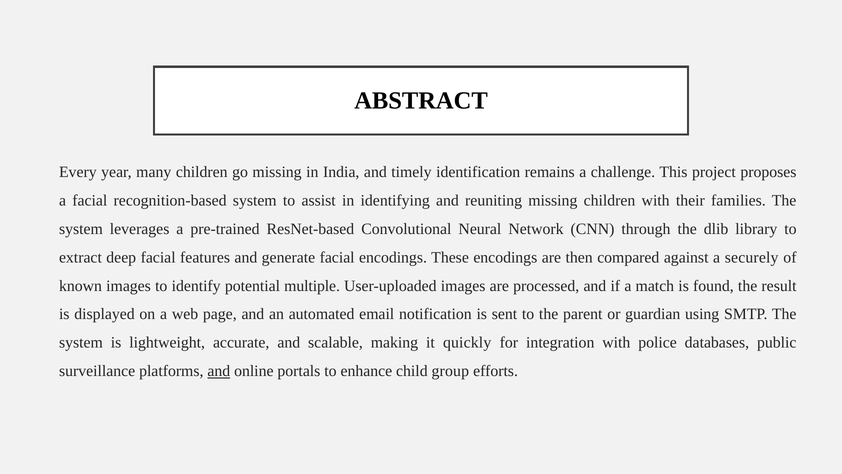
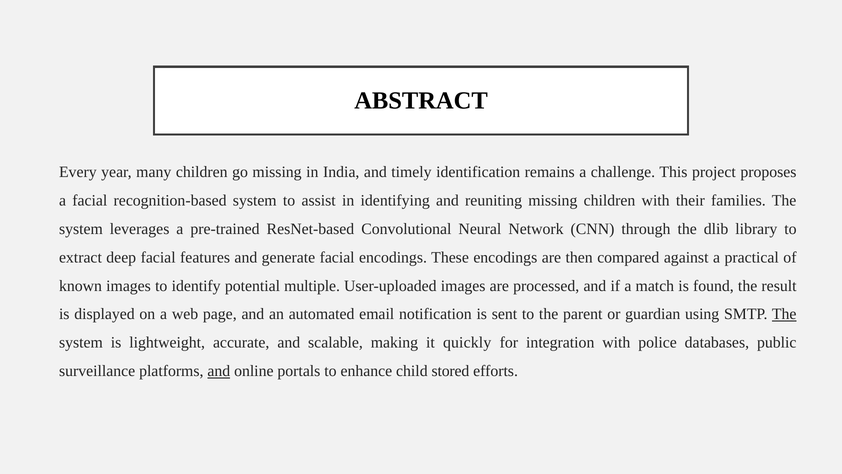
securely: securely -> practical
The at (784, 314) underline: none -> present
group: group -> stored
